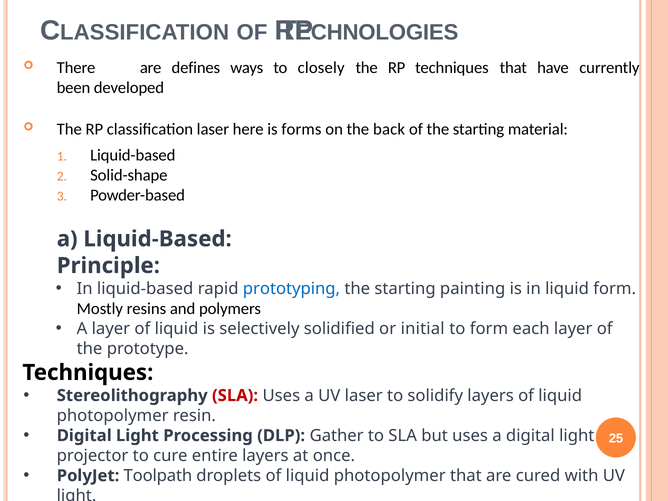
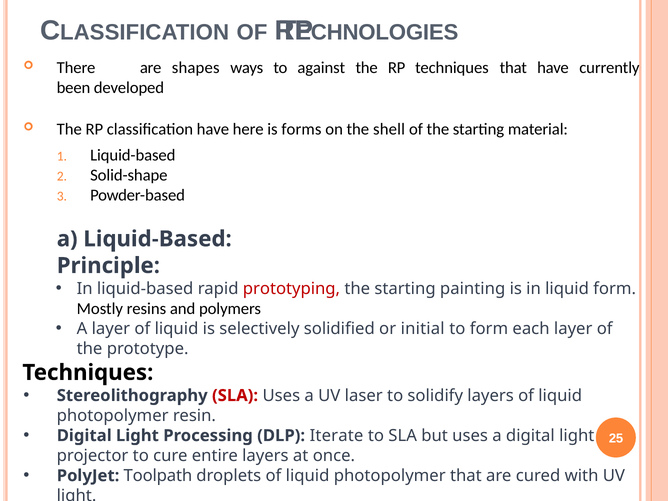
defines: defines -> shapes
closely: closely -> against
classification laser: laser -> have
back: back -> shell
prototyping colour: blue -> red
Gather: Gather -> Iterate
